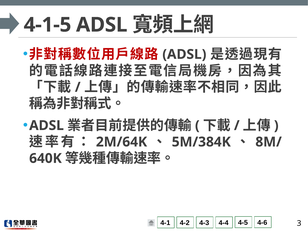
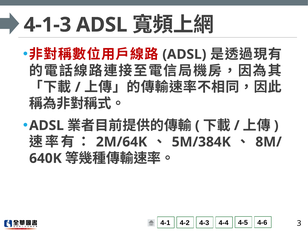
4-1-5: 4-1-5 -> 4-1-3
